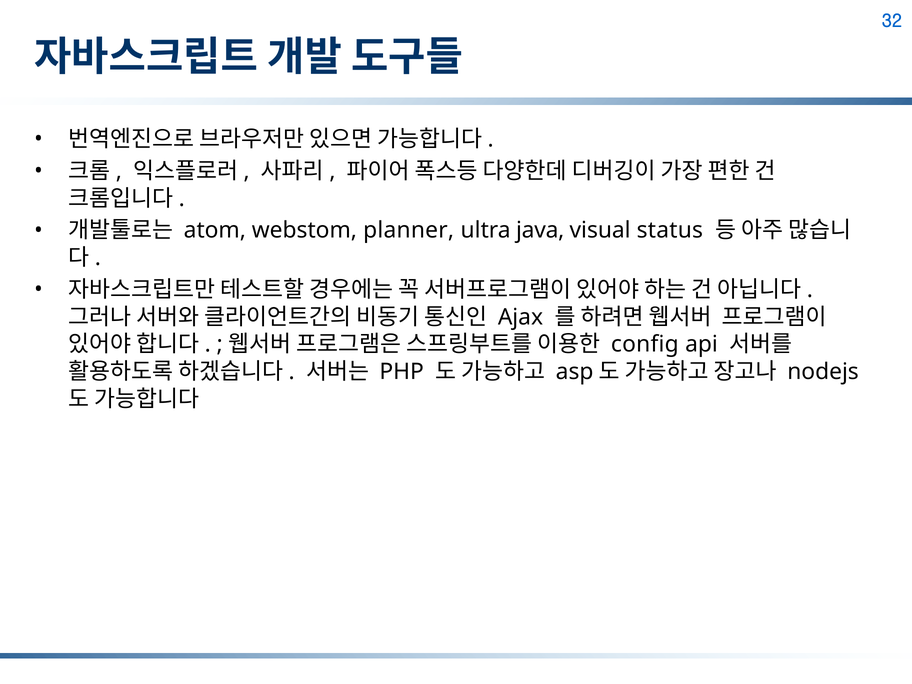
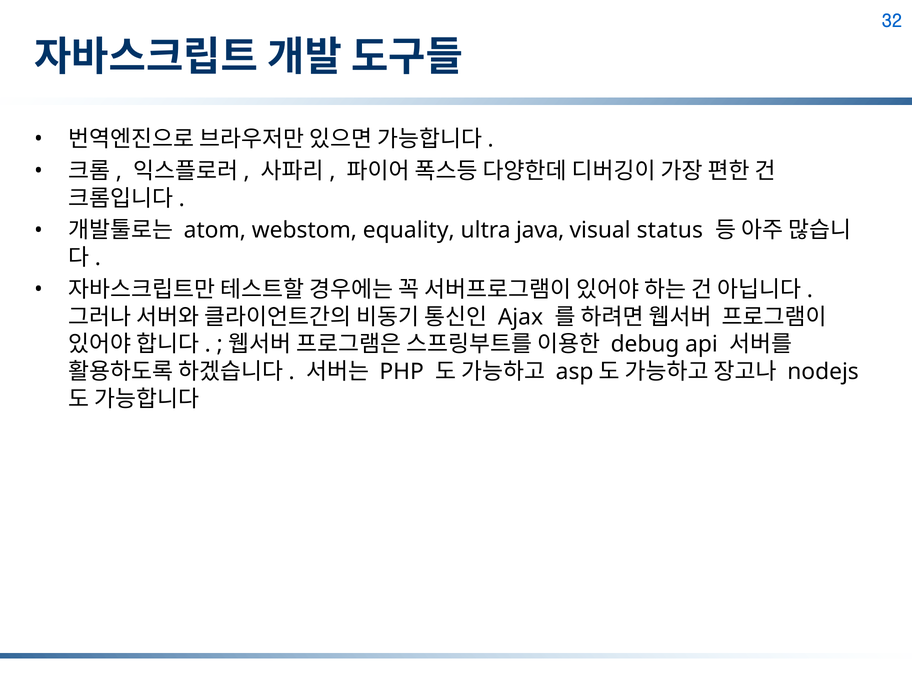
planner: planner -> equality
config: config -> debug
